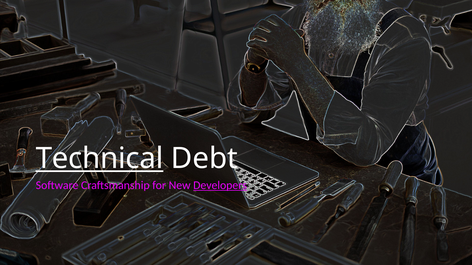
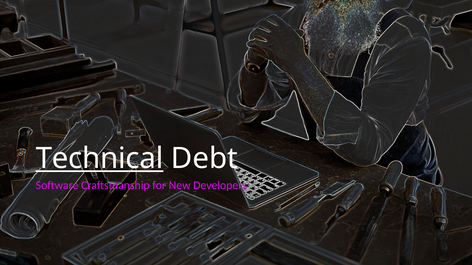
Developers underline: present -> none
